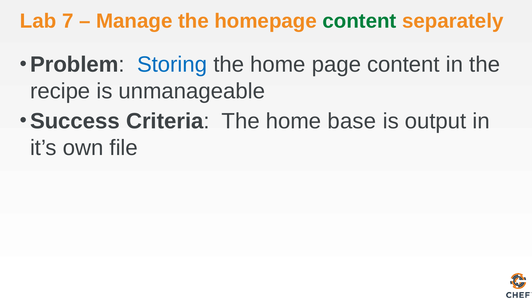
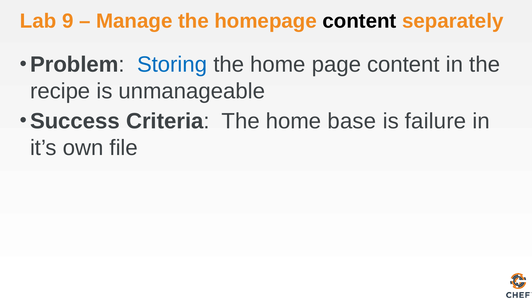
7: 7 -> 9
content at (360, 21) colour: green -> black
output: output -> failure
